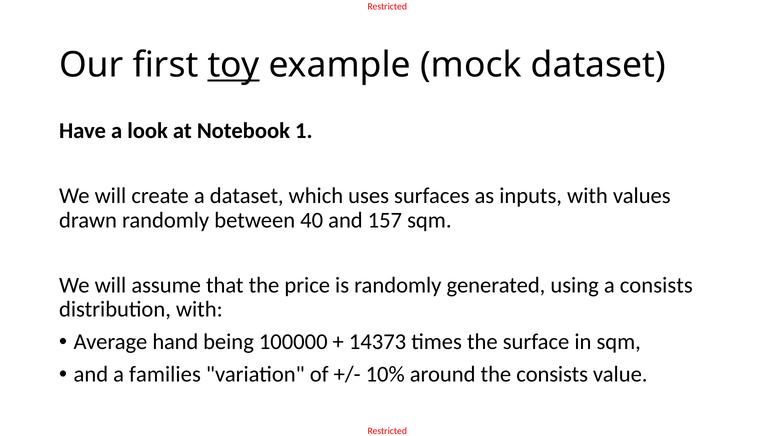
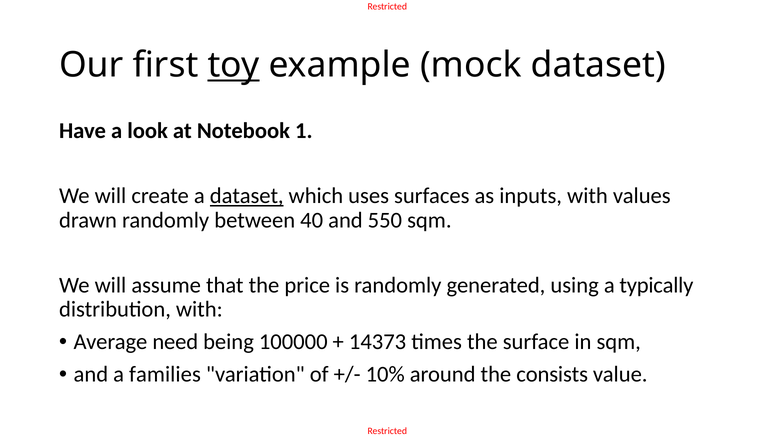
dataset at (247, 196) underline: none -> present
157: 157 -> 550
a consists: consists -> typically
hand: hand -> need
